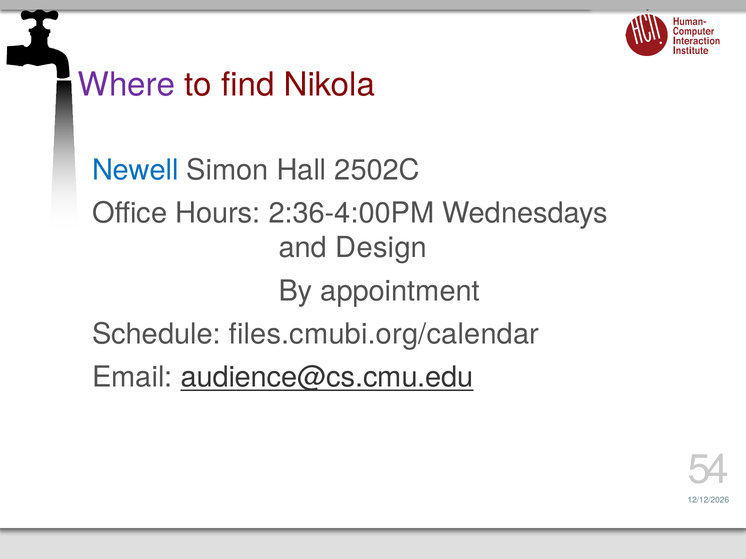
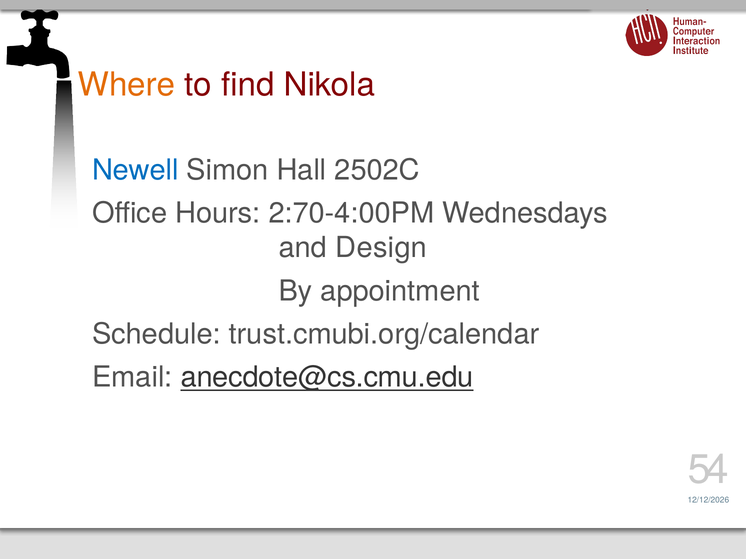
Where colour: purple -> orange
2:36-4:00PM: 2:36-4:00PM -> 2:70-4:00PM
files.cmubi.org/calendar: files.cmubi.org/calendar -> trust.cmubi.org/calendar
audience@cs.cmu.edu: audience@cs.cmu.edu -> anecdote@cs.cmu.edu
